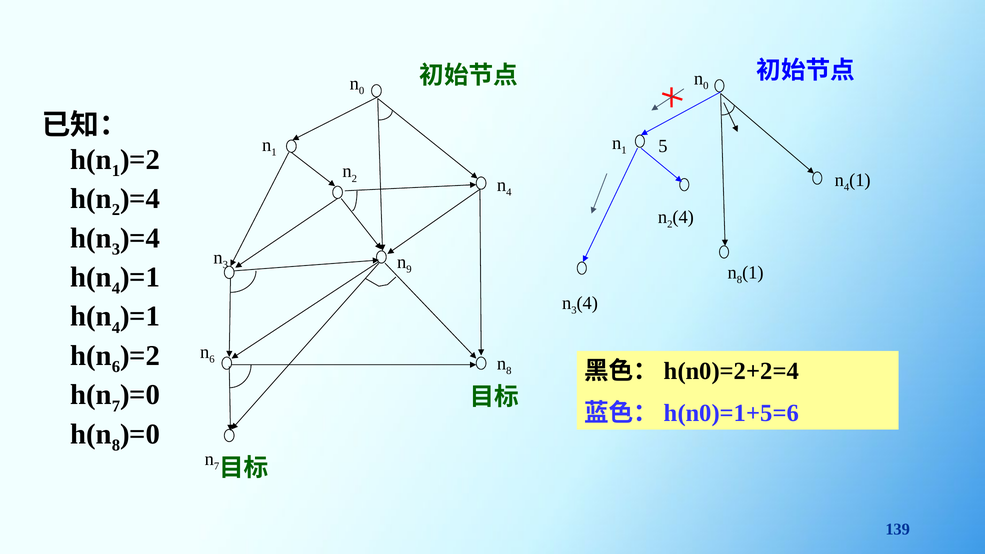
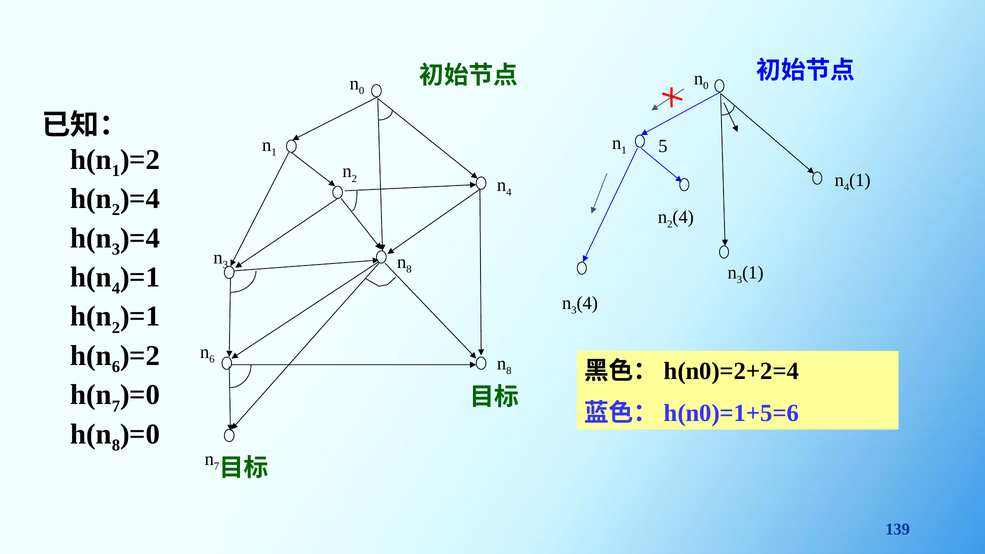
9 at (409, 269): 9 -> 8
8 at (740, 280): 8 -> 3
4 at (116, 328): 4 -> 2
